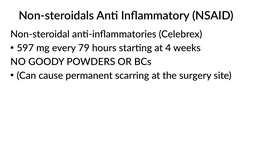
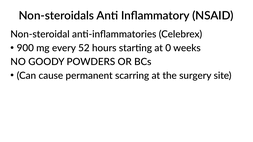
597: 597 -> 900
79: 79 -> 52
4: 4 -> 0
